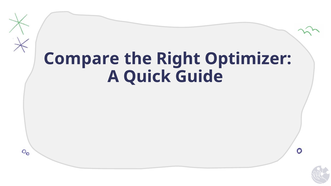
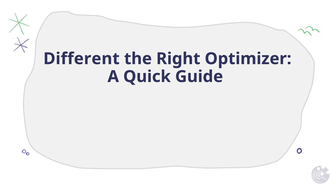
Compare: Compare -> Different
